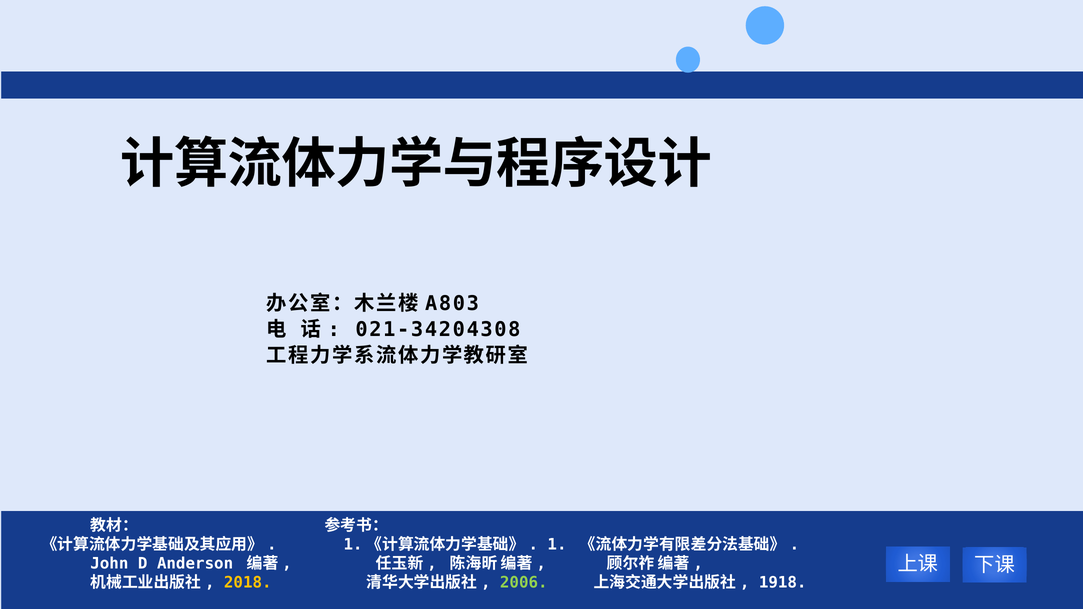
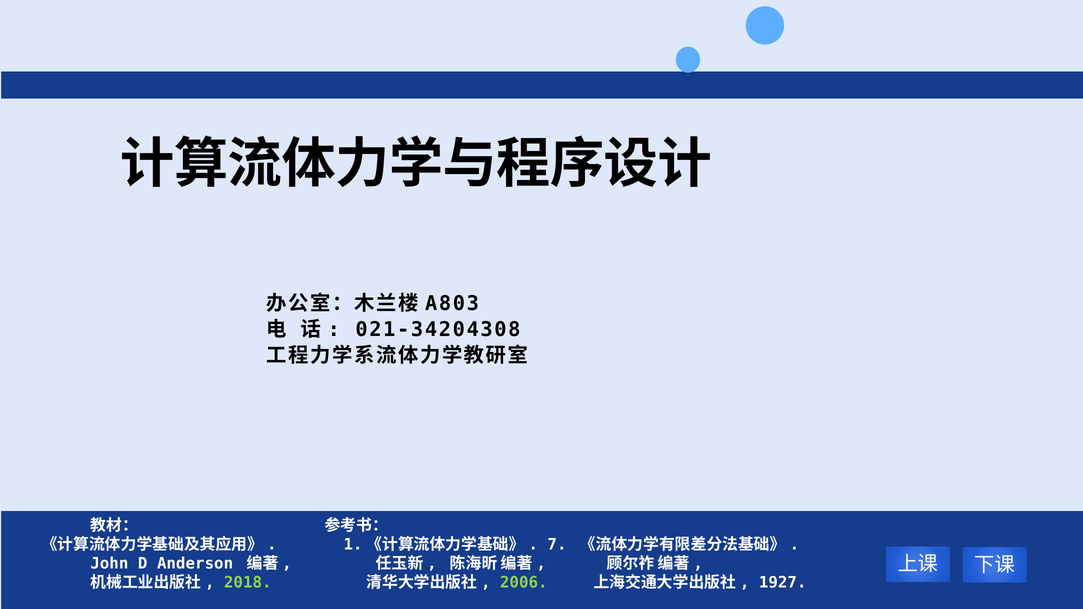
1: 1 -> 7
2018 colour: yellow -> light green
1918: 1918 -> 1927
